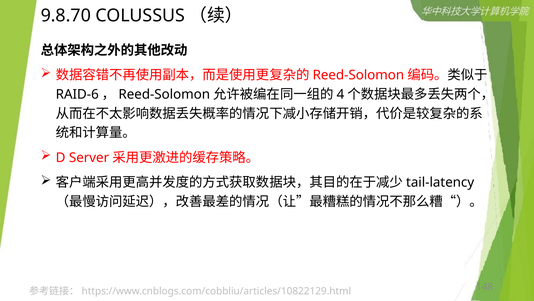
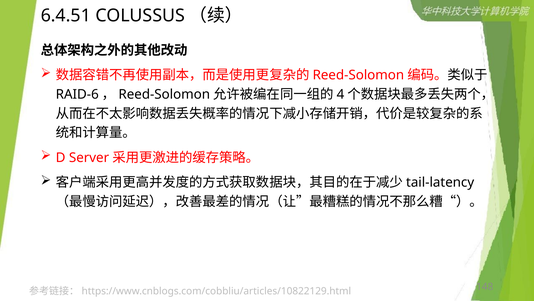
9.8.70: 9.8.70 -> 6.4.51
